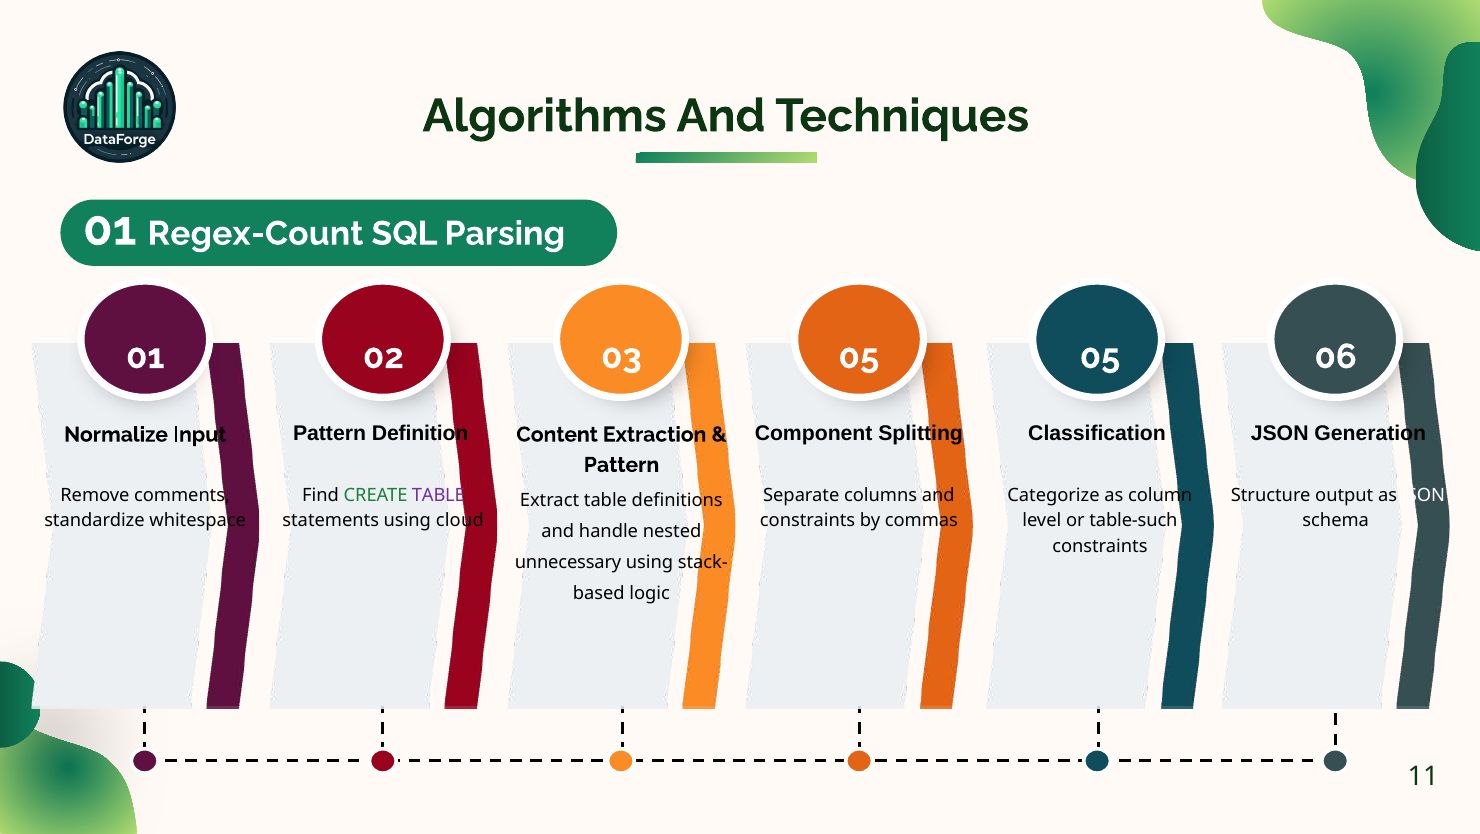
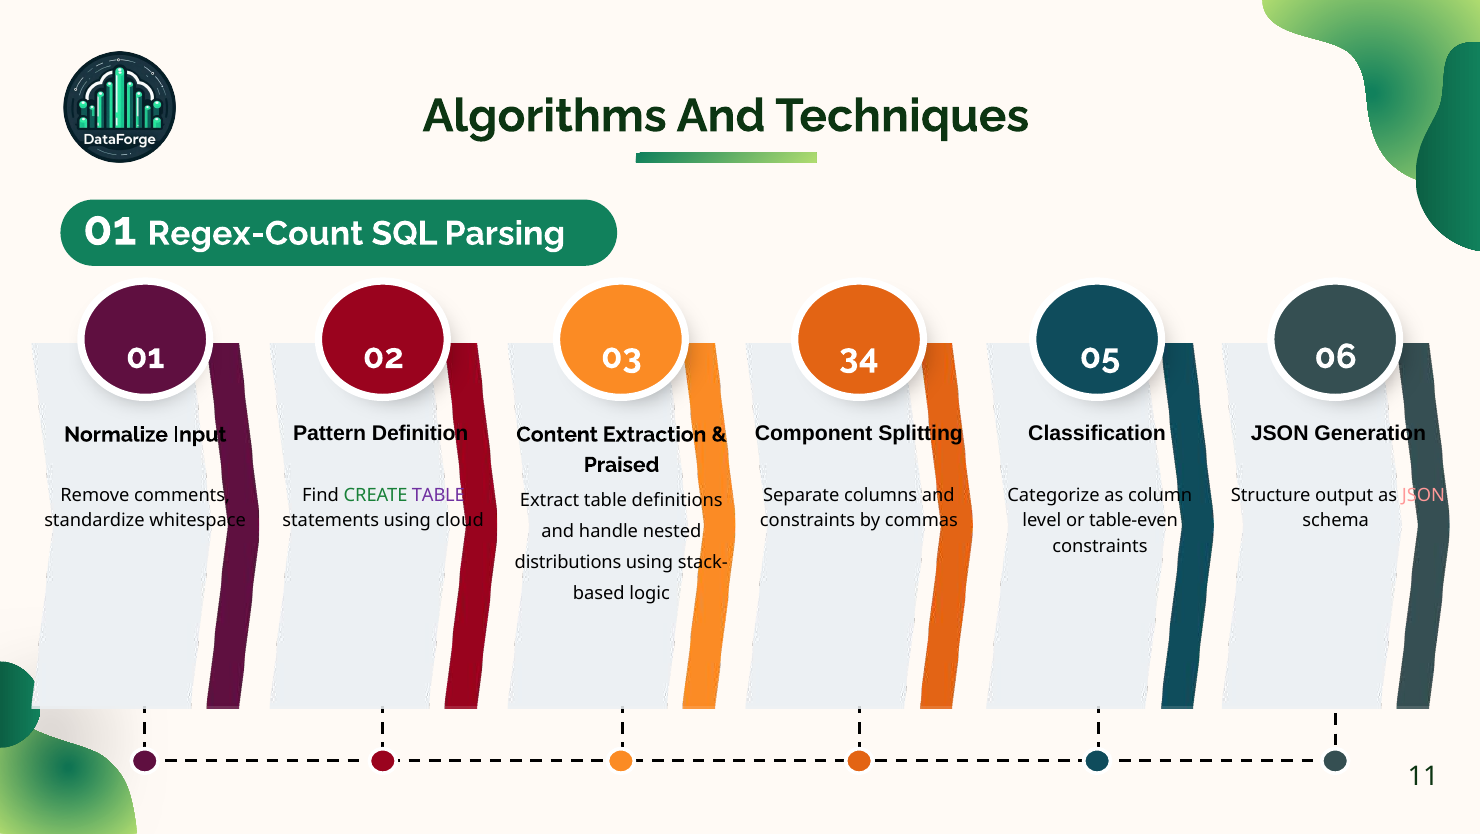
03 05: 05 -> 34
Pattern at (621, 465): Pattern -> Praised
JSON at (1424, 495) colour: white -> pink
table-such: table-such -> table-even
unnecessary: unnecessary -> distributions
